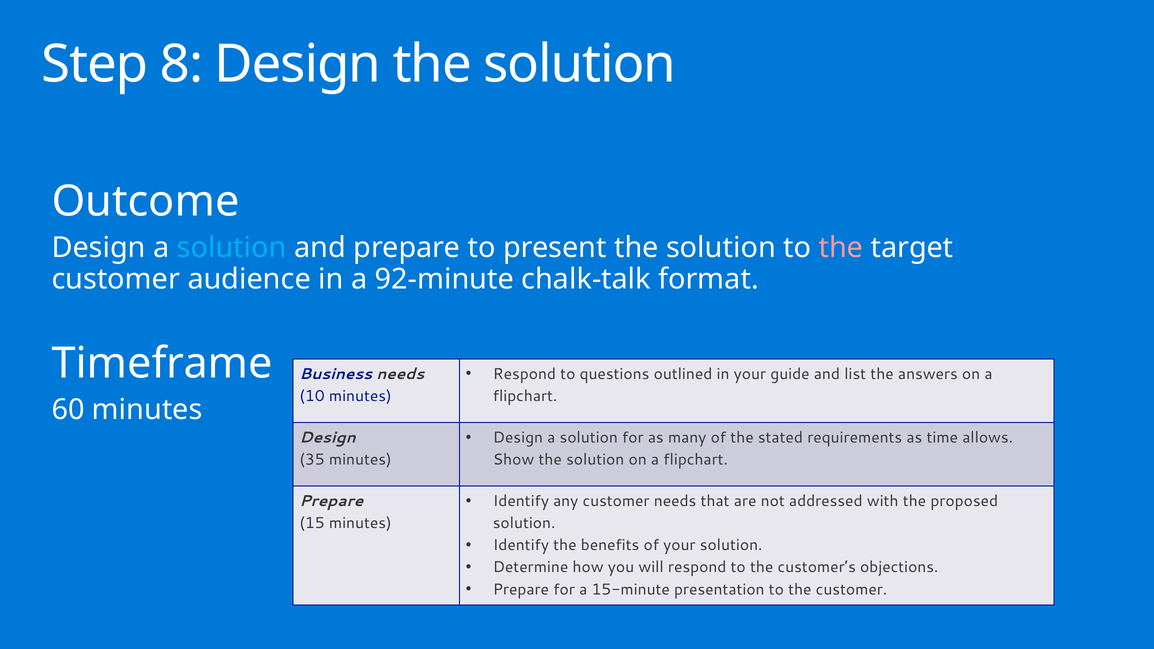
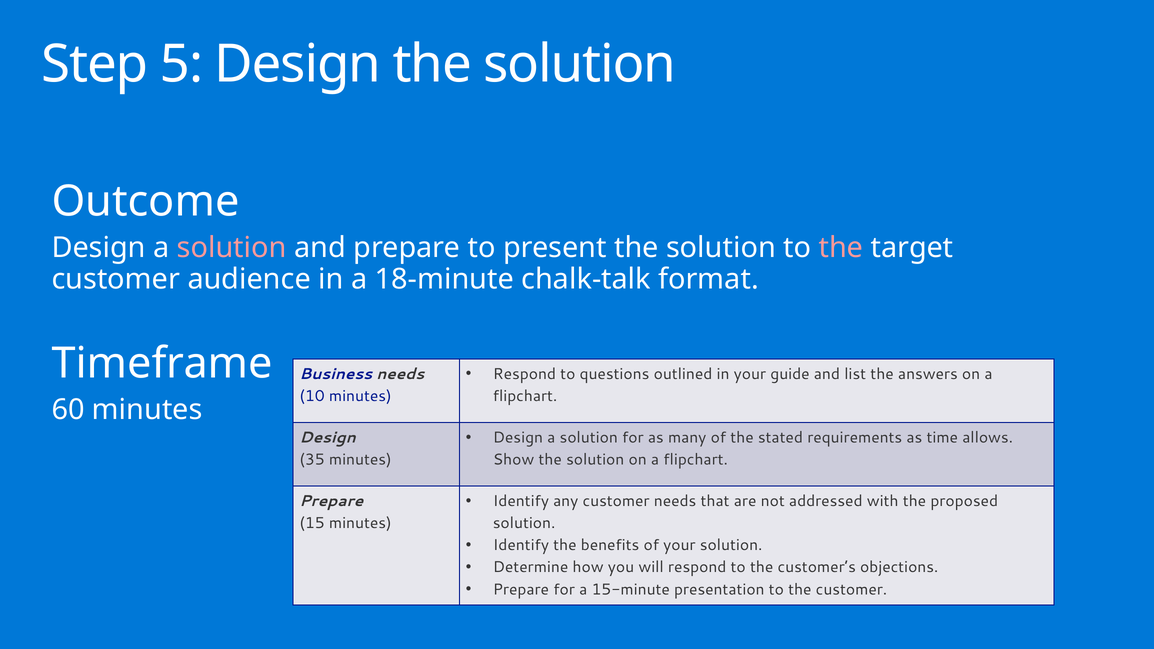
8: 8 -> 5
solution at (232, 248) colour: light blue -> pink
92-minute: 92-minute -> 18-minute
